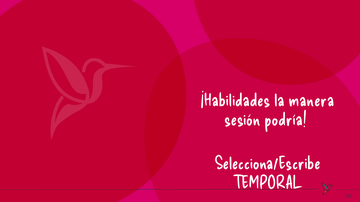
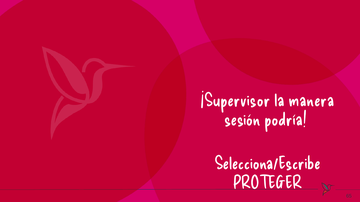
¡Habilidades: ¡Habilidades -> ¡Supervisor
TEMPORAL: TEMPORAL -> PROTEGER
